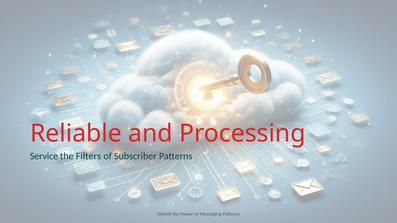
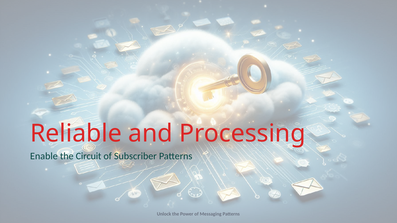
Service: Service -> Enable
Filters: Filters -> Circuit
